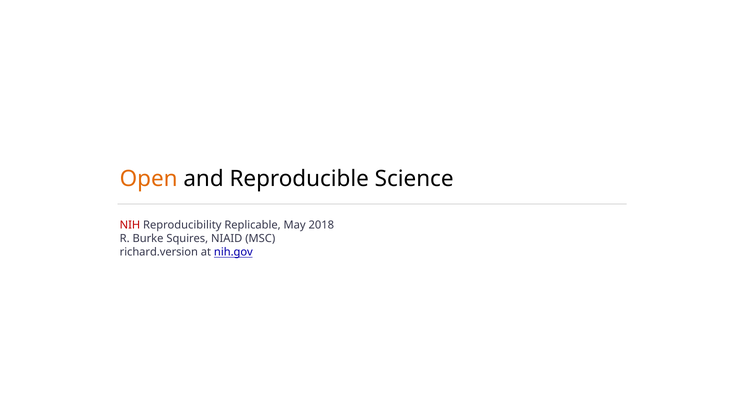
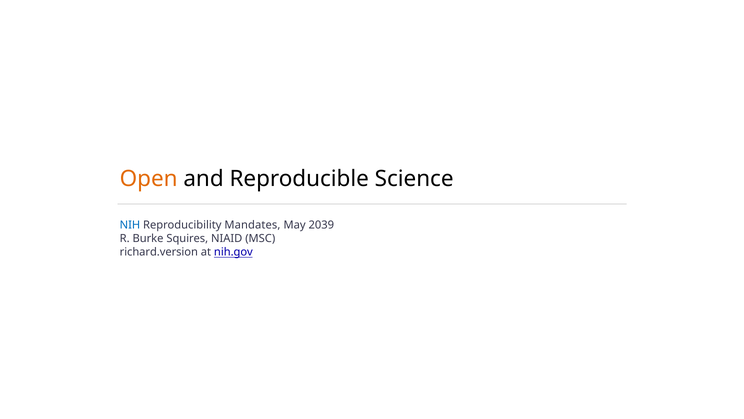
NIH colour: red -> blue
Replicable: Replicable -> Mandates
2018: 2018 -> 2039
